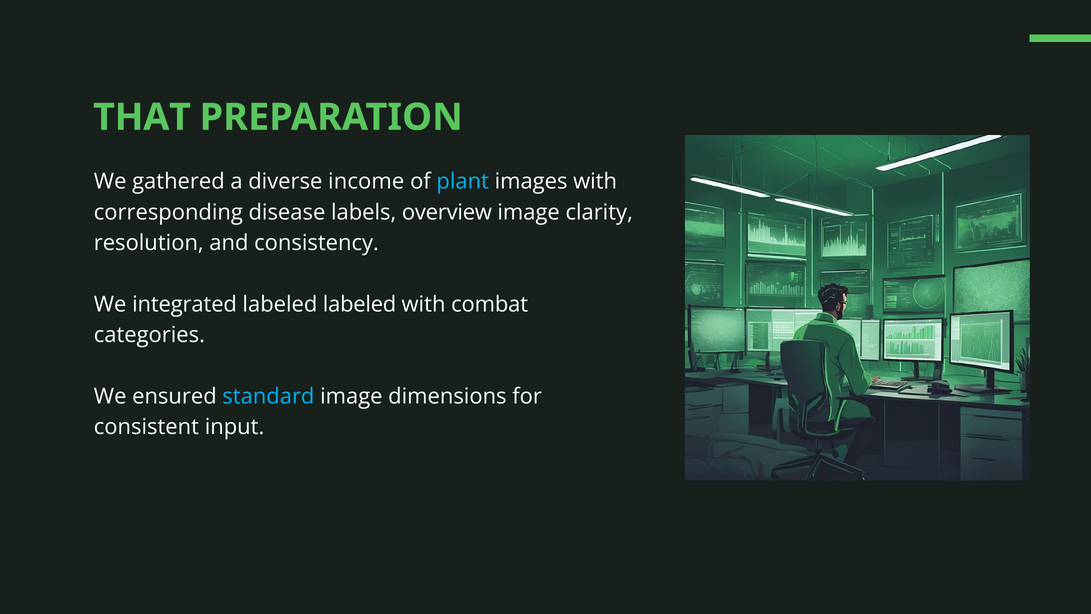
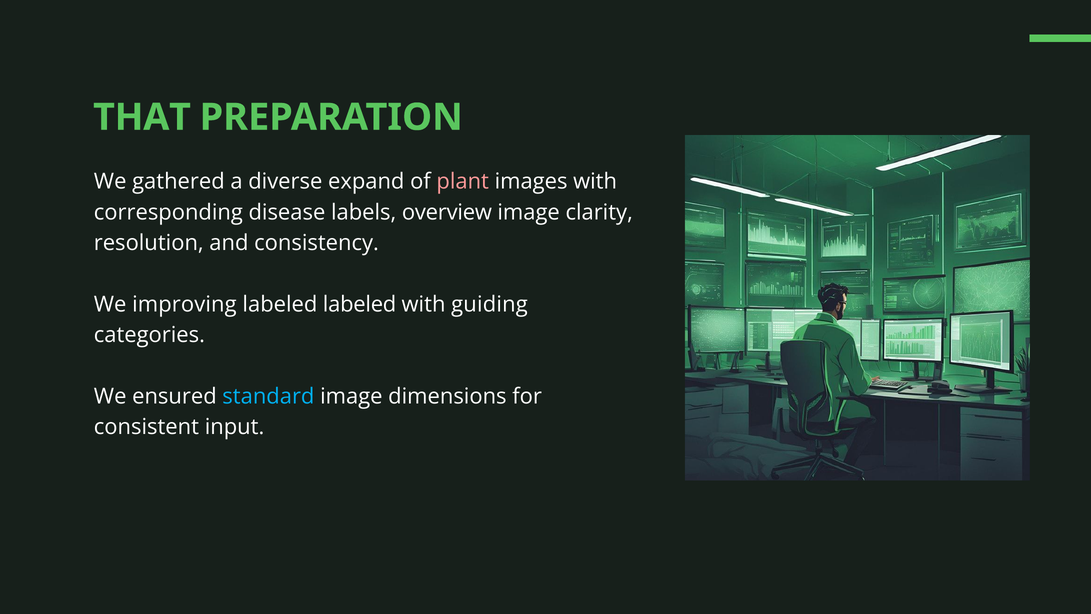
income: income -> expand
plant colour: light blue -> pink
integrated: integrated -> improving
combat: combat -> guiding
